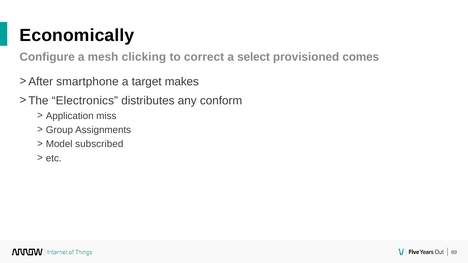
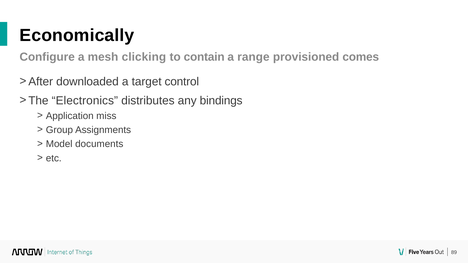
correct: correct -> contain
select: select -> range
smartphone: smartphone -> downloaded
makes: makes -> control
conform: conform -> bindings
subscribed: subscribed -> documents
